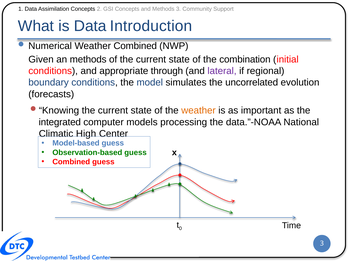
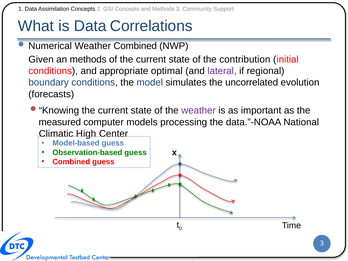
Introduction: Introduction -> Correlations
combination: combination -> contribution
through: through -> optimal
weather at (198, 110) colour: orange -> purple
integrated: integrated -> measured
